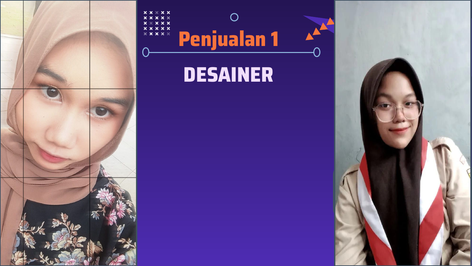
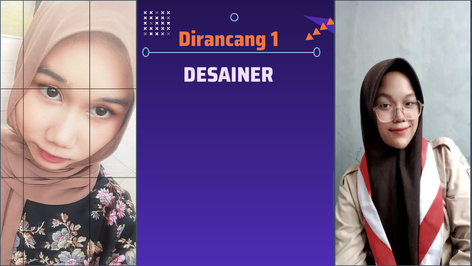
Penjualan: Penjualan -> Dirancang
